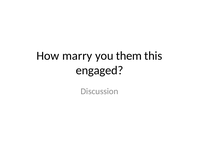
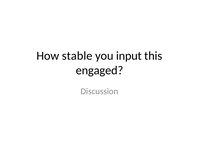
marry: marry -> stable
them: them -> input
